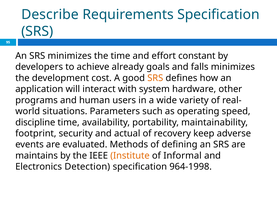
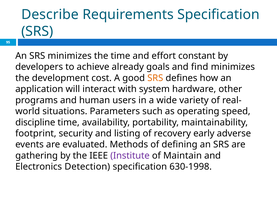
falls: falls -> find
actual: actual -> listing
keep: keep -> early
maintains: maintains -> gathering
Institute colour: orange -> purple
Informal: Informal -> Maintain
964-1998: 964-1998 -> 630-1998
